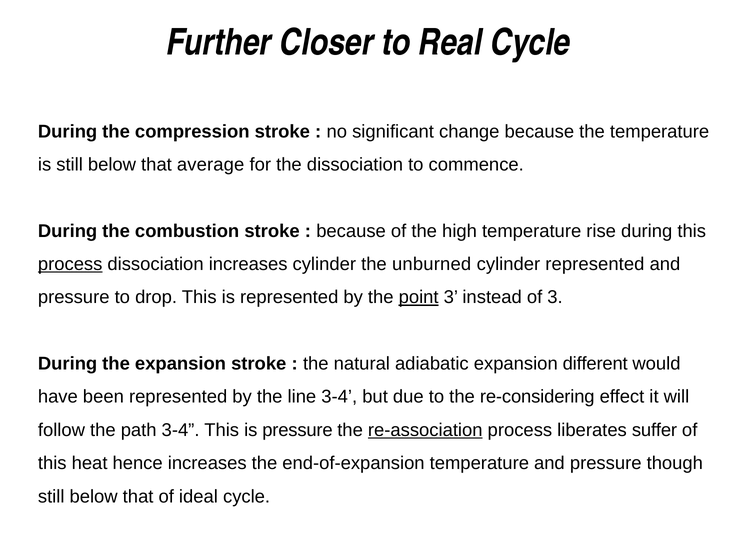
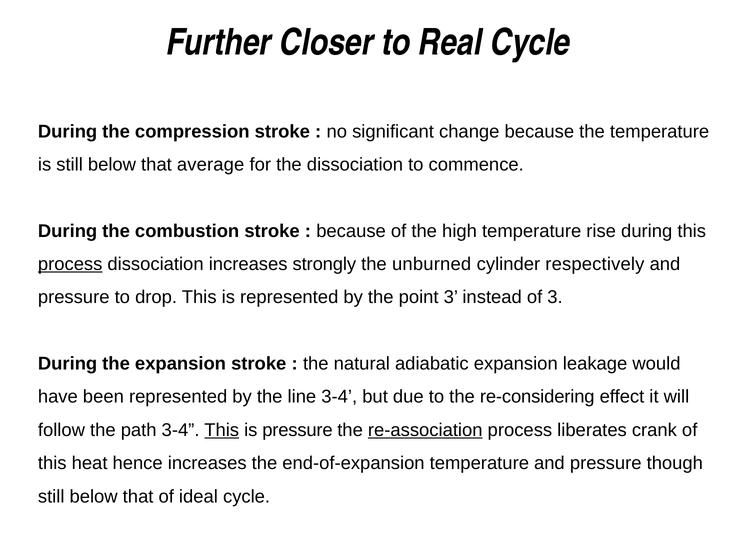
increases cylinder: cylinder -> strongly
cylinder represented: represented -> respectively
point underline: present -> none
different: different -> leakage
This at (222, 430) underline: none -> present
suffer: suffer -> crank
